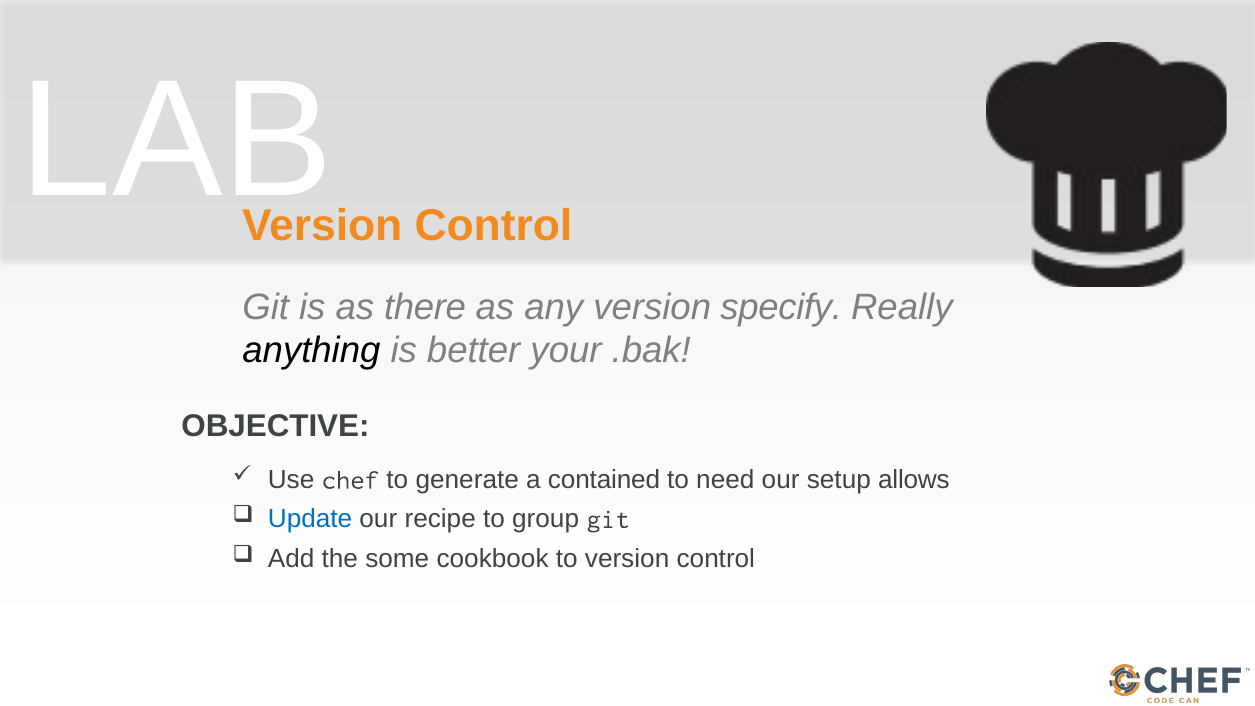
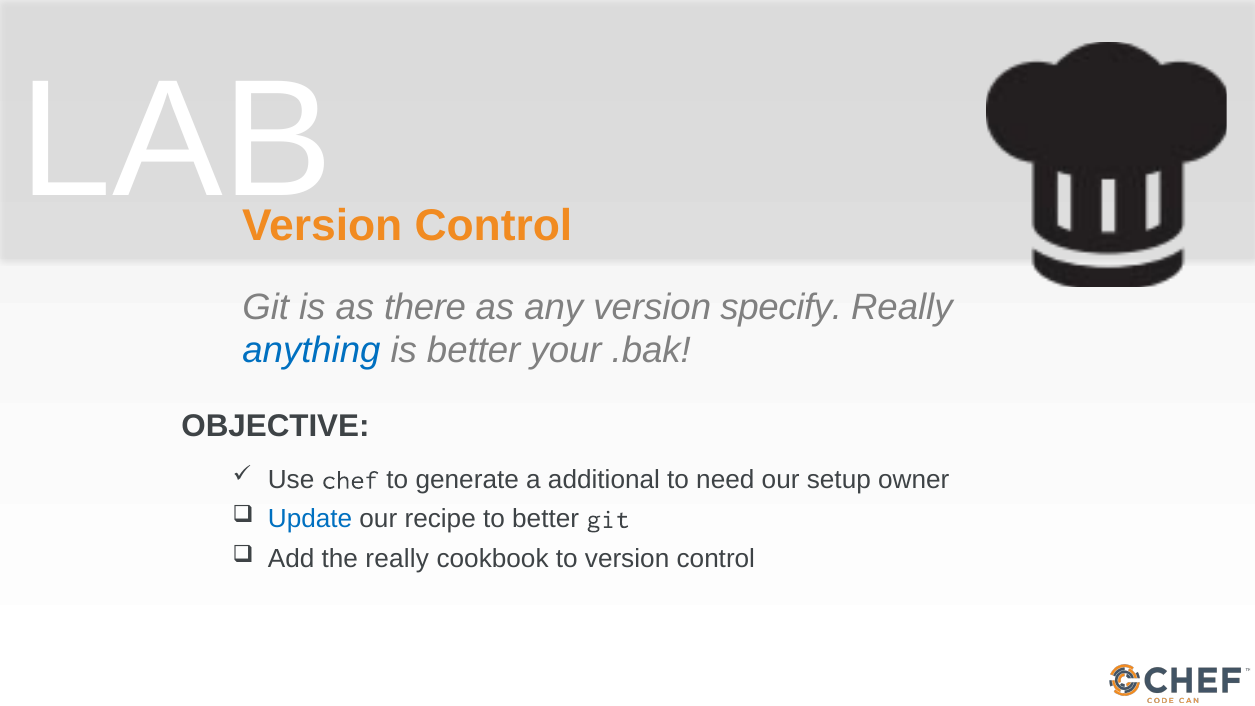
anything colour: black -> blue
contained: contained -> additional
allows: allows -> owner
to group: group -> better
the some: some -> really
